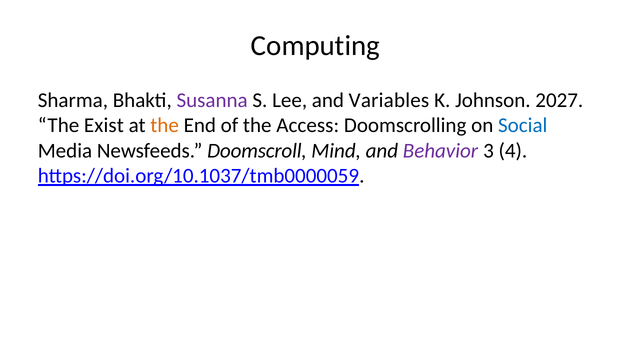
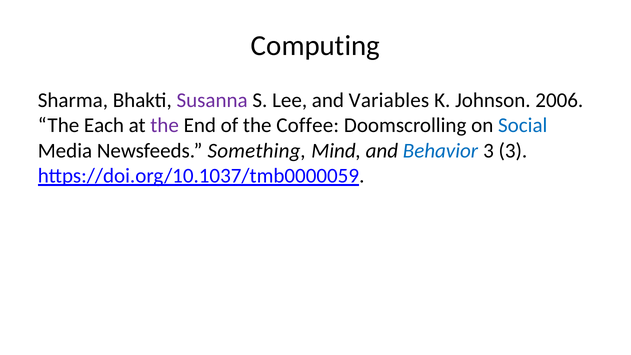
2027: 2027 -> 2006
Exist: Exist -> Each
the at (165, 125) colour: orange -> purple
Access: Access -> Coffee
Doomscroll: Doomscroll -> Something
Behavior colour: purple -> blue
3 4: 4 -> 3
